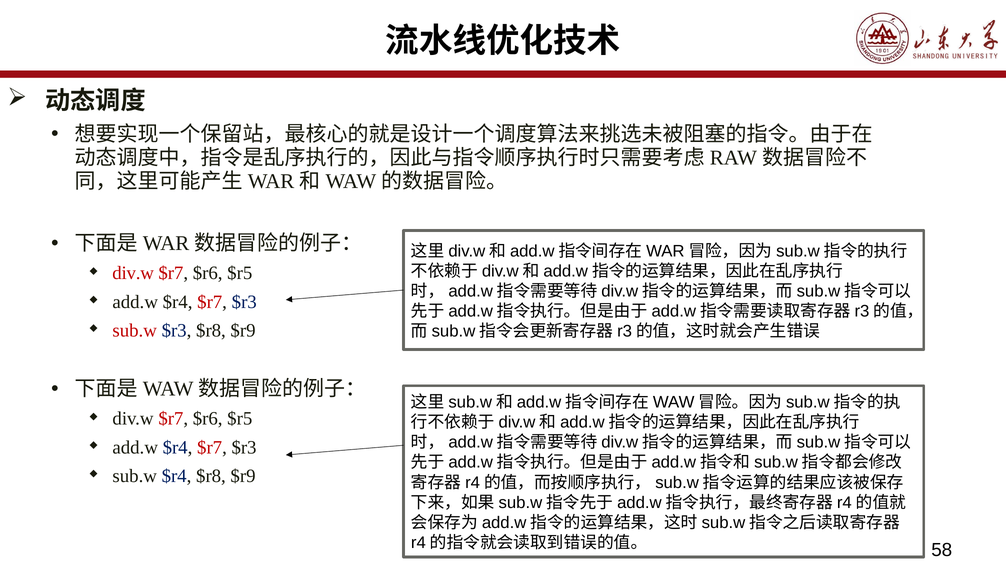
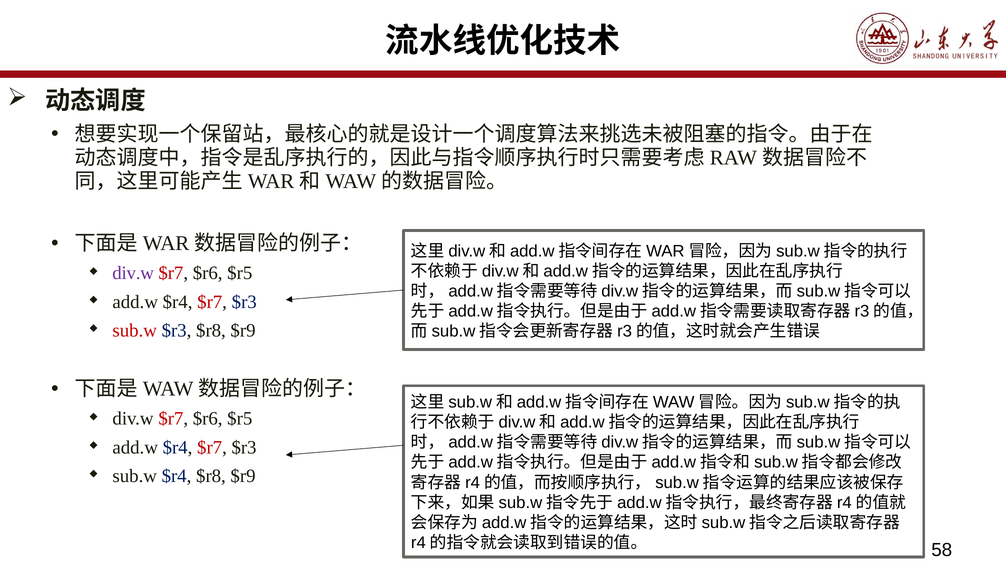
div.w at (133, 273) colour: red -> purple
